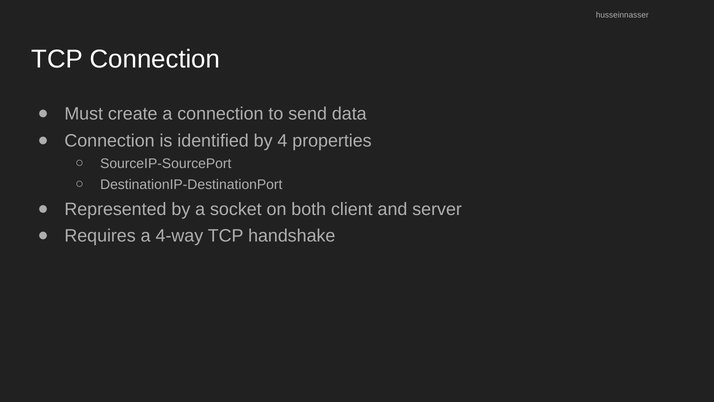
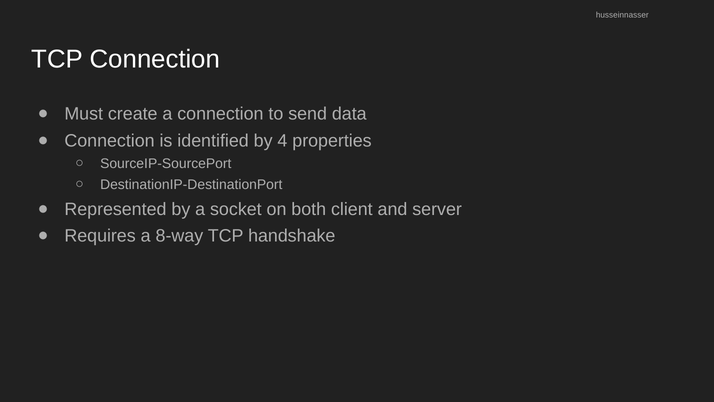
4-way: 4-way -> 8-way
